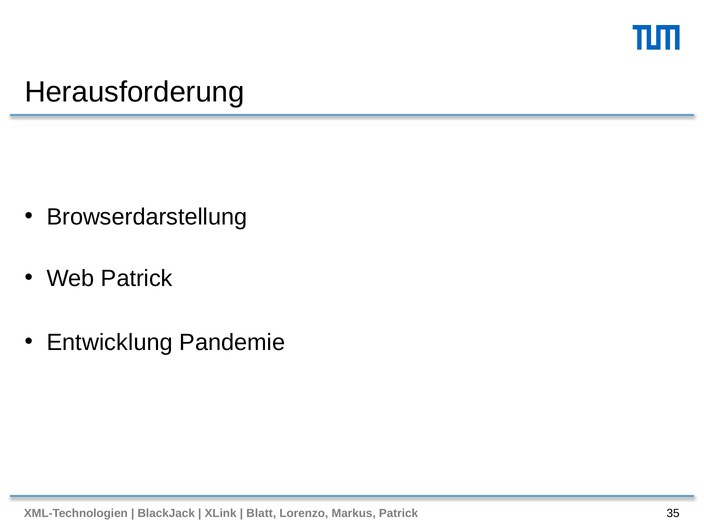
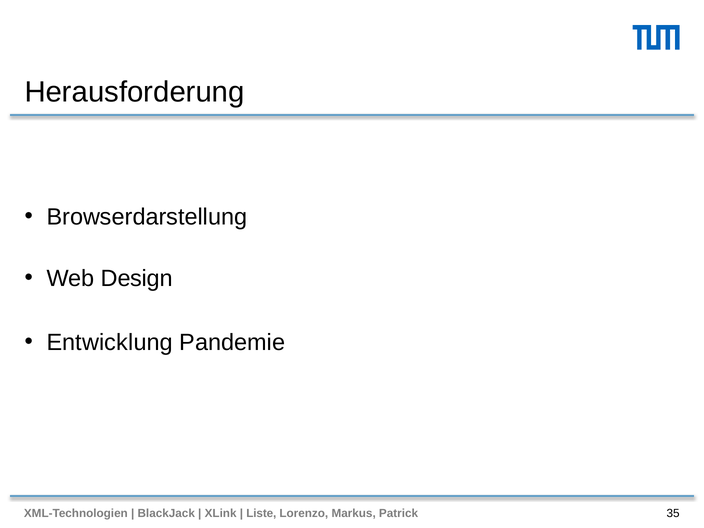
Web Patrick: Patrick -> Design
Blatt: Blatt -> Liste
